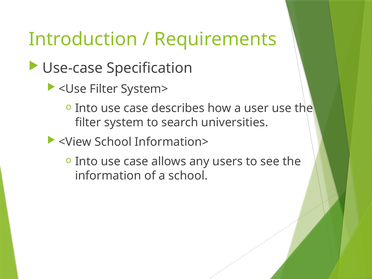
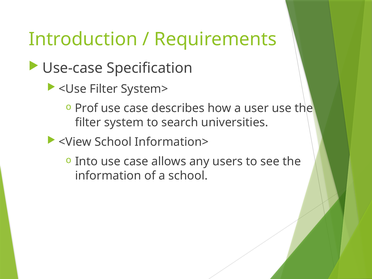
Into at (86, 108): Into -> Prof
